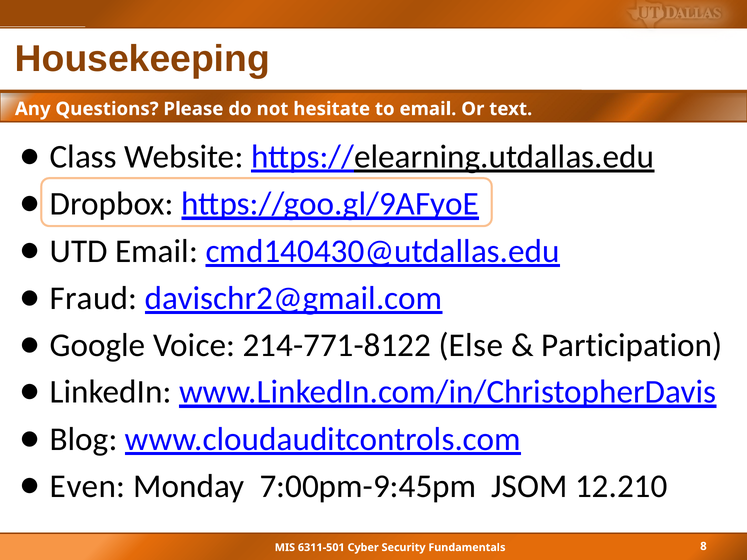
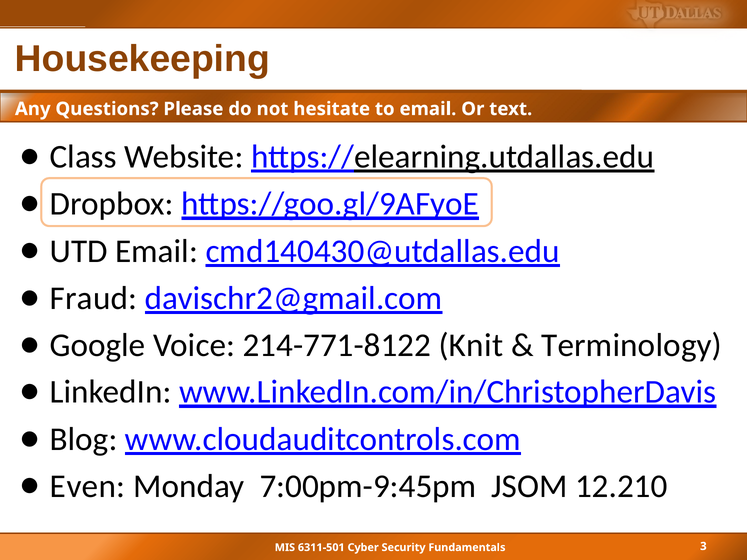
Else: Else -> Knit
Participation: Participation -> Terminology
8: 8 -> 3
